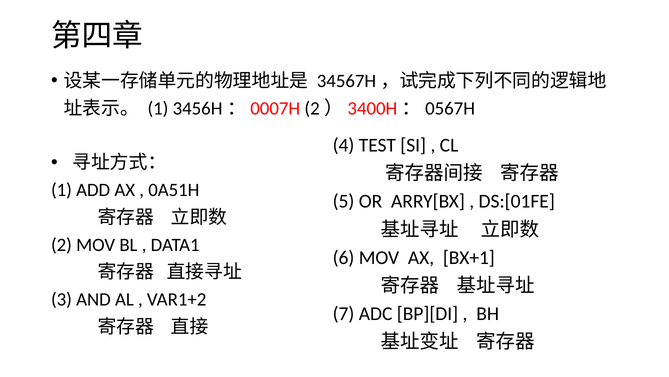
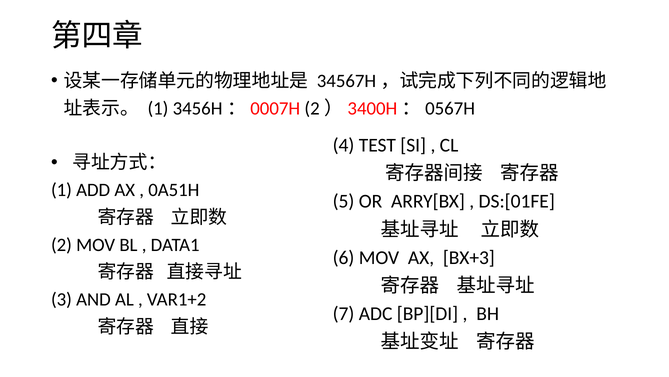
BX+1: BX+1 -> BX+3
